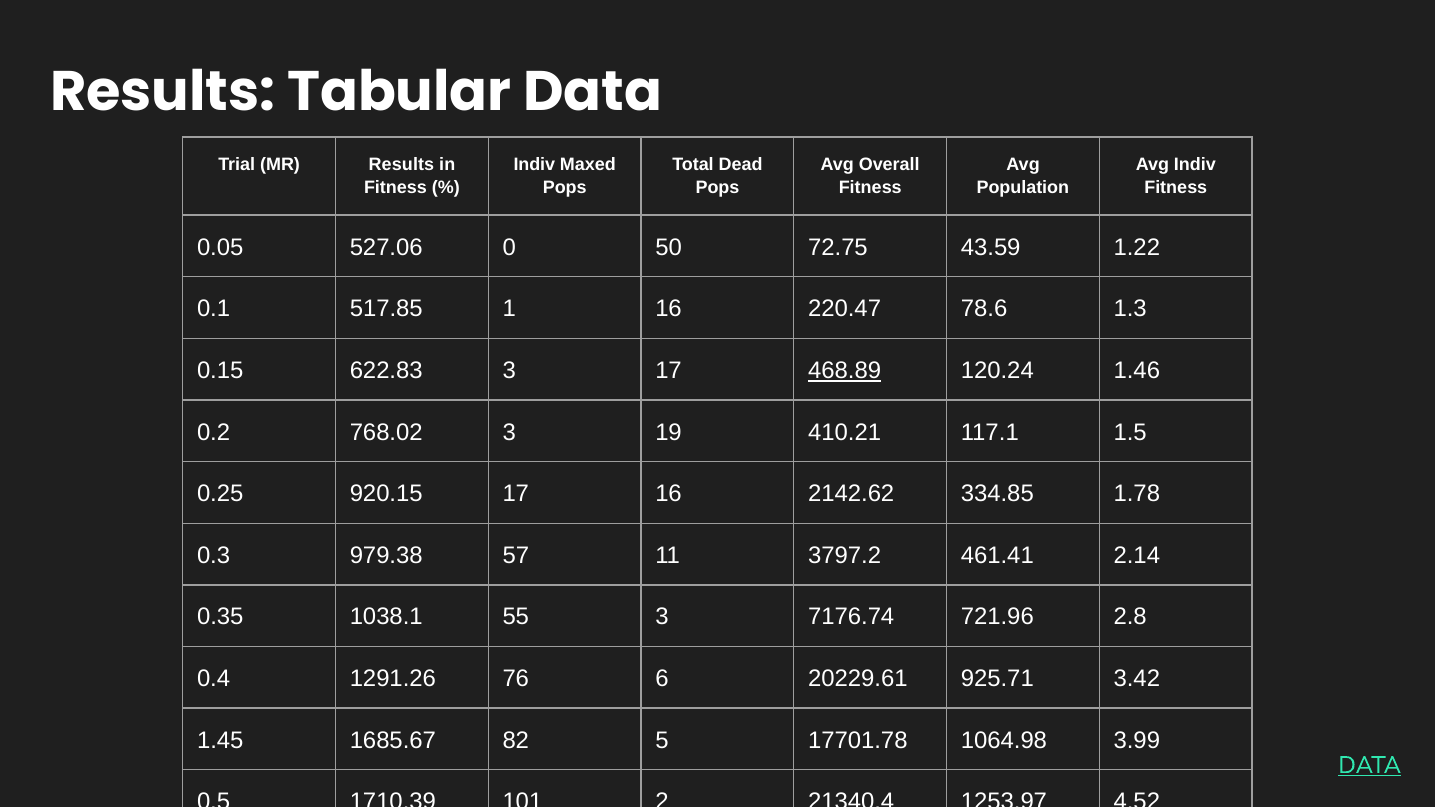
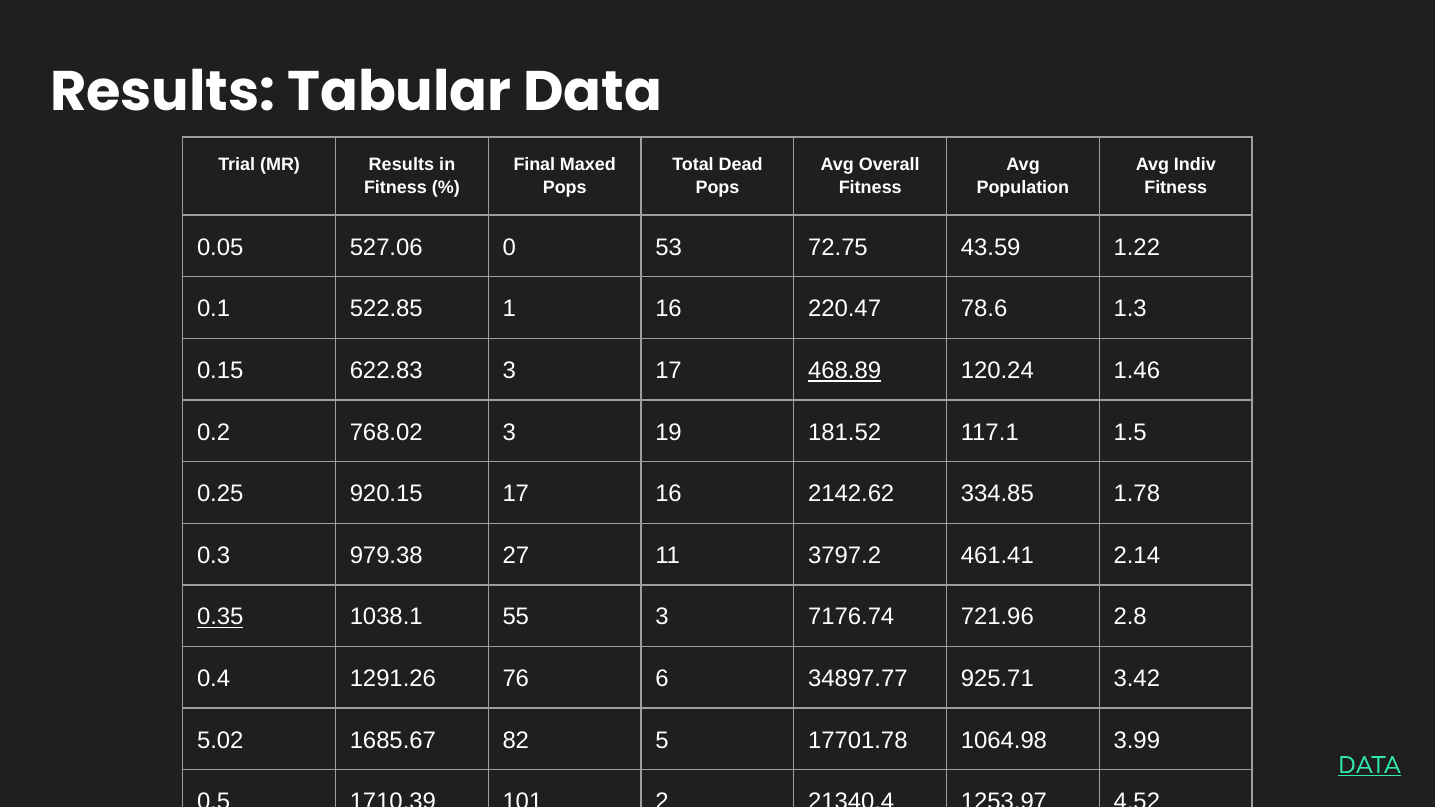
Indiv at (534, 165): Indiv -> Final
50: 50 -> 53
517.85: 517.85 -> 522.85
410.21: 410.21 -> 181.52
57: 57 -> 27
0.35 underline: none -> present
20229.61: 20229.61 -> 34897.77
1.45: 1.45 -> 5.02
